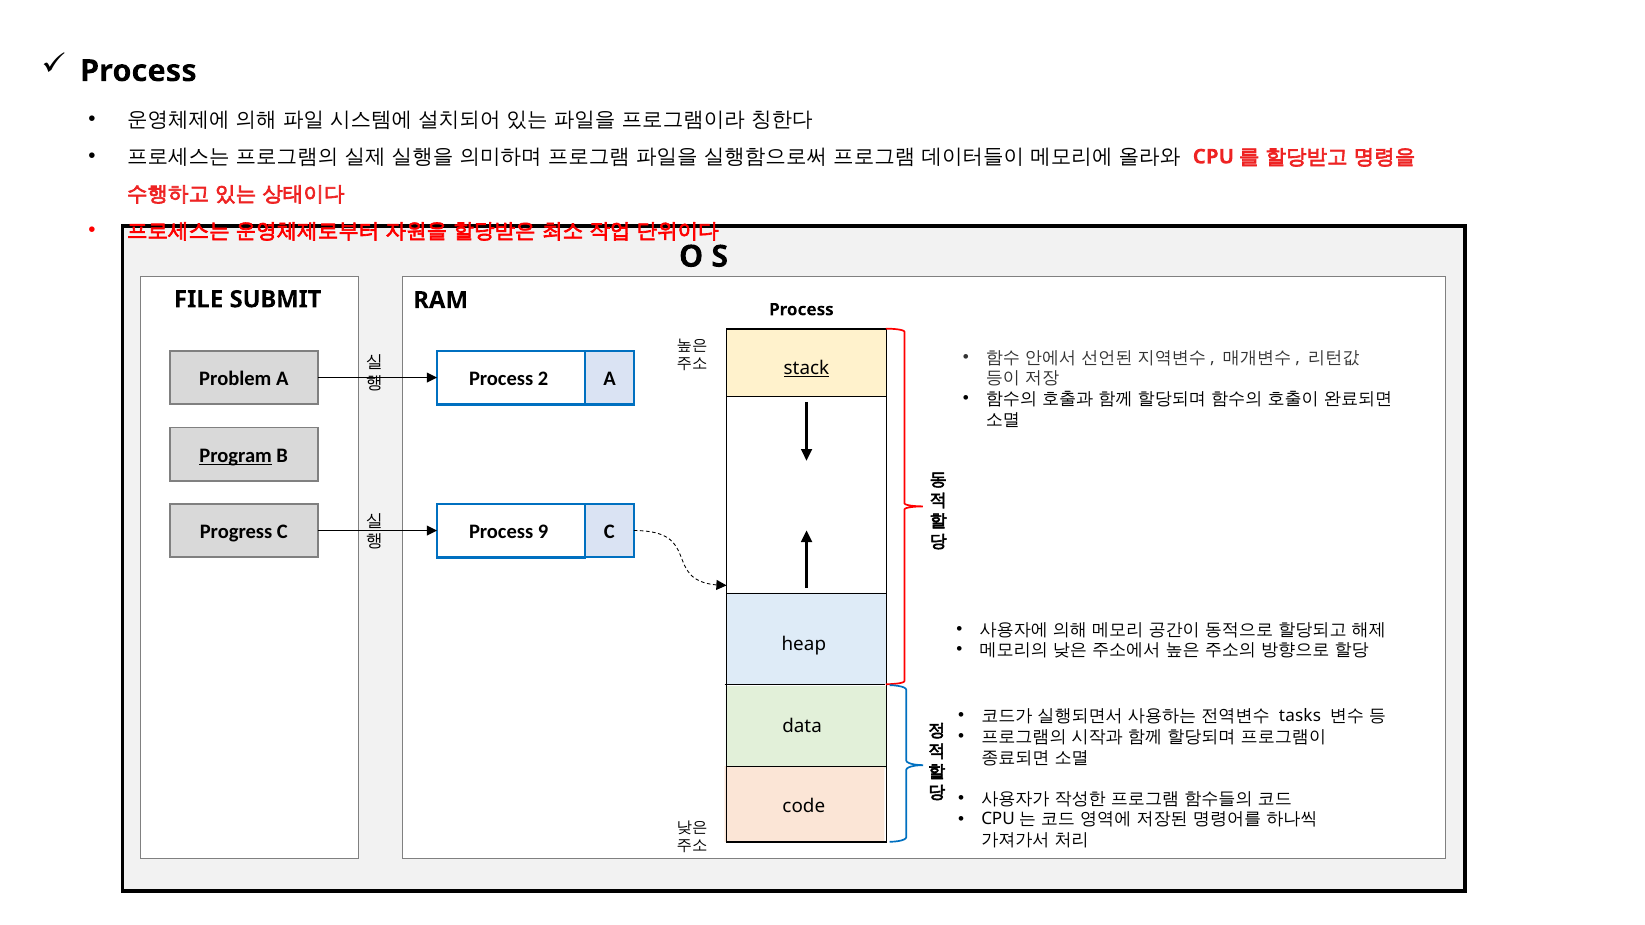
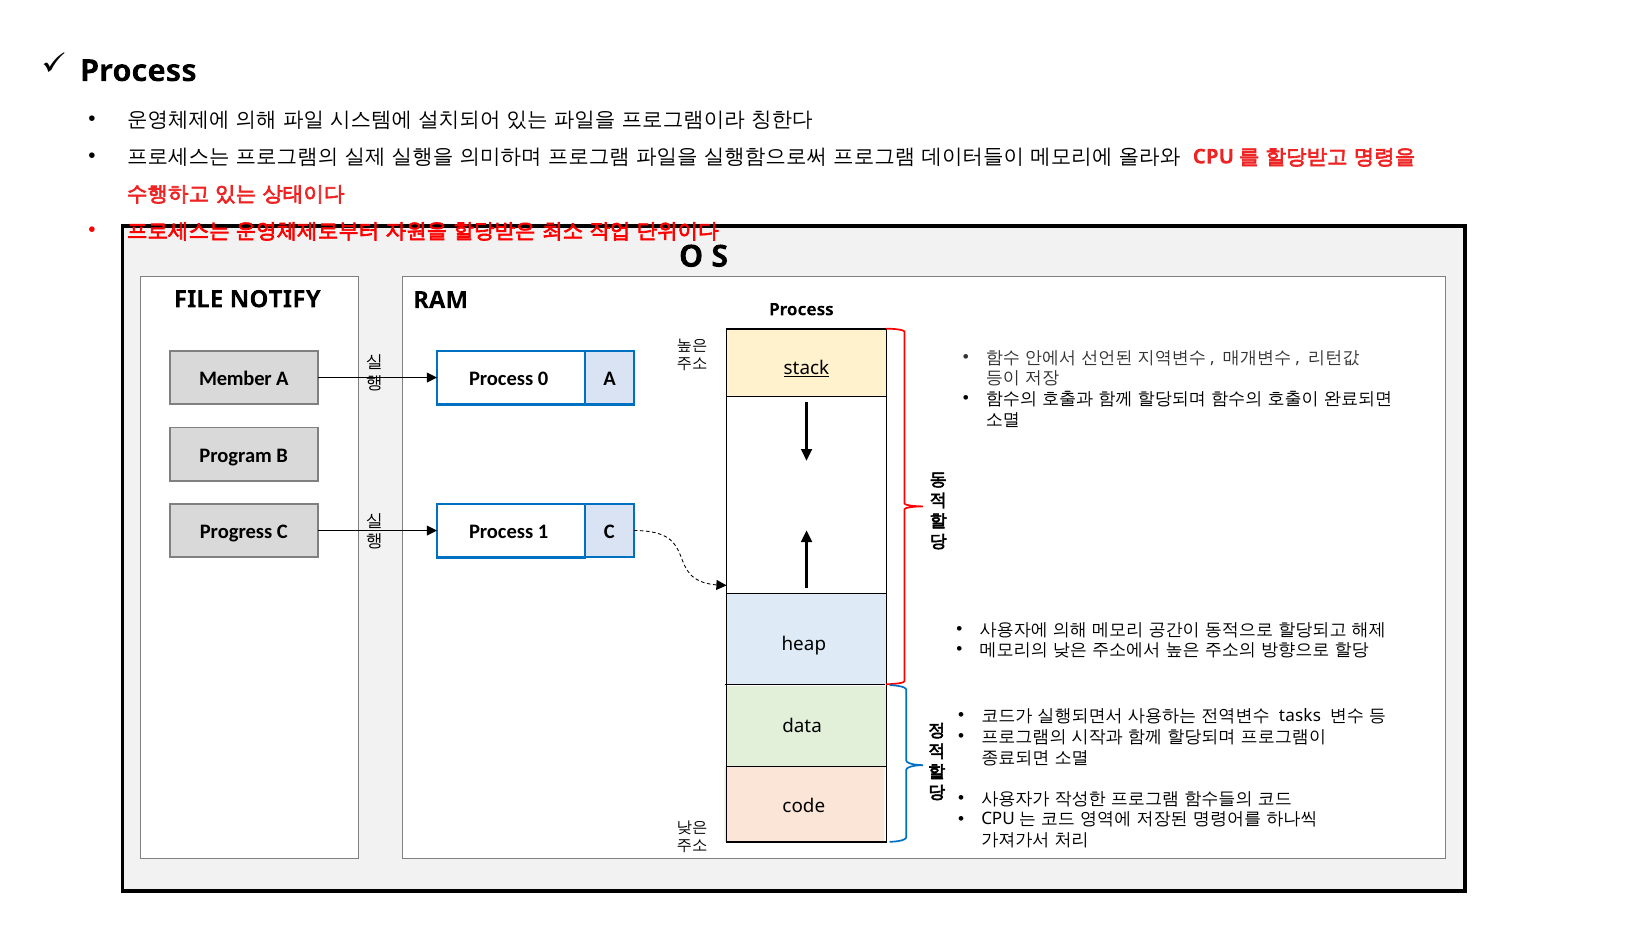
SUBMIT: SUBMIT -> NOTIFY
Problem: Problem -> Member
2: 2 -> 0
Program underline: present -> none
9: 9 -> 1
